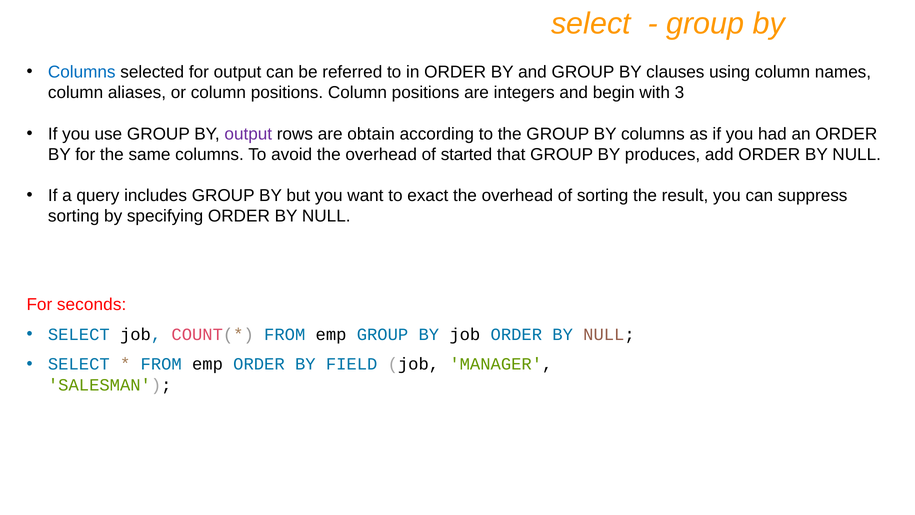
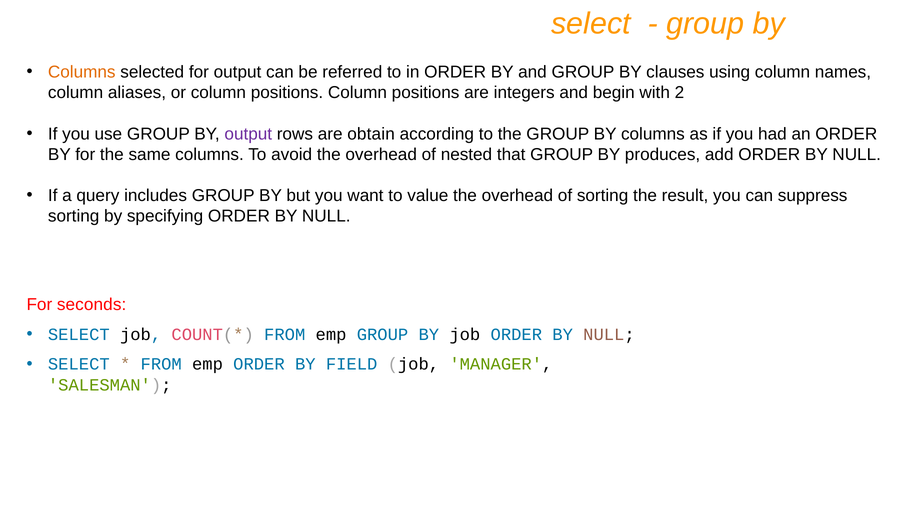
Columns at (82, 72) colour: blue -> orange
3: 3 -> 2
started: started -> nested
exact: exact -> value
